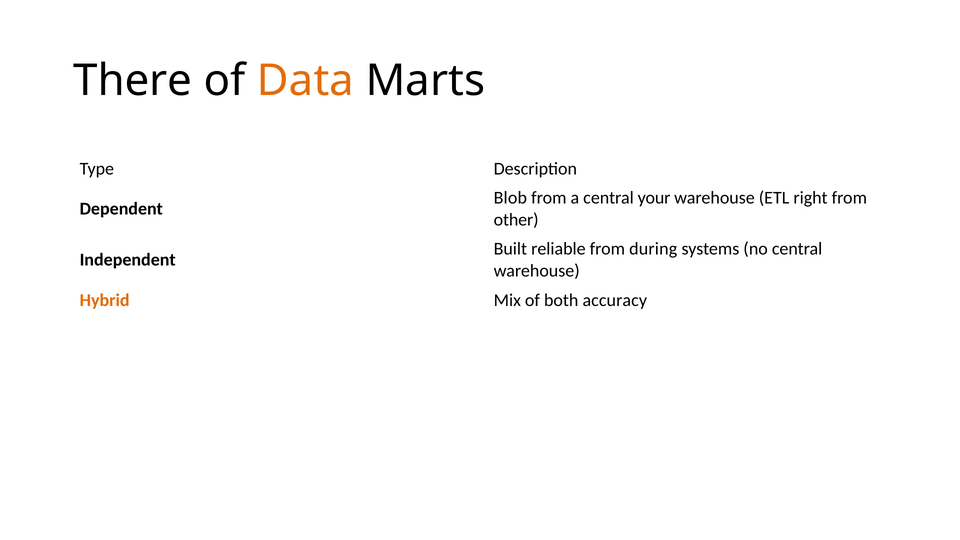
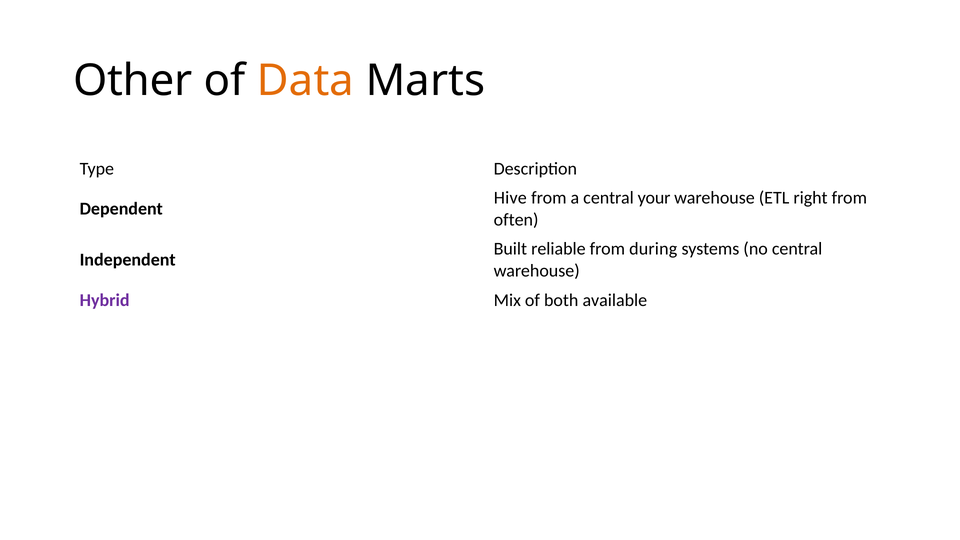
There: There -> Other
Blob: Blob -> Hive
other: other -> often
Hybrid colour: orange -> purple
accuracy: accuracy -> available
